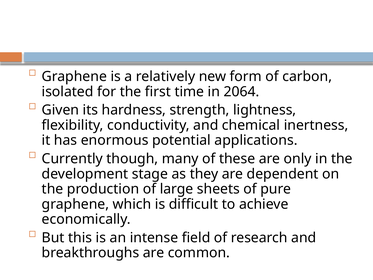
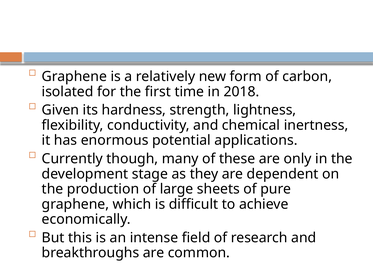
2064: 2064 -> 2018
